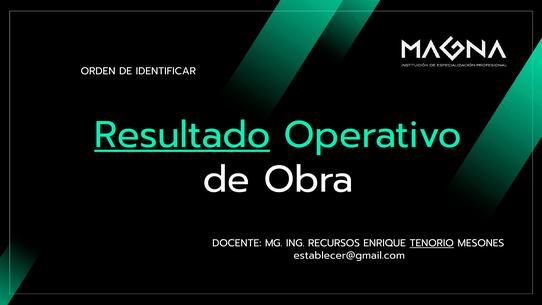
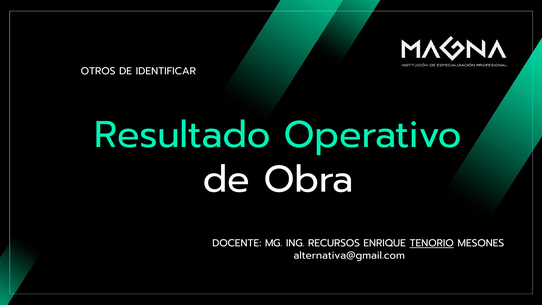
ORDEN: ORDEN -> OTROS
Resultado underline: present -> none
establecer@gmail.com: establecer@gmail.com -> alternativa@gmail.com
